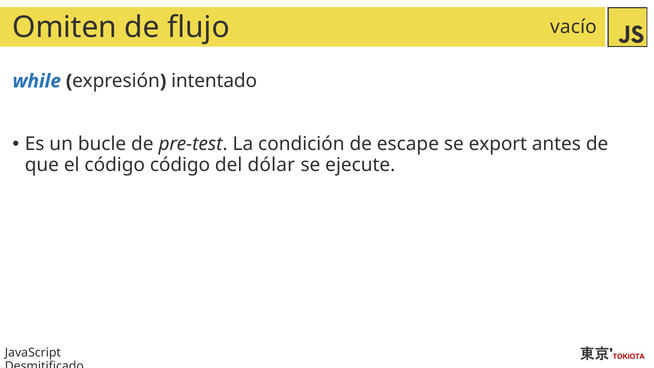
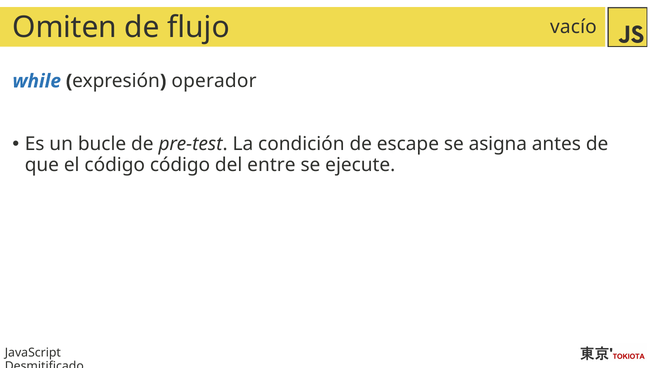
intentado: intentado -> operador
export: export -> asigna
dólar: dólar -> entre
